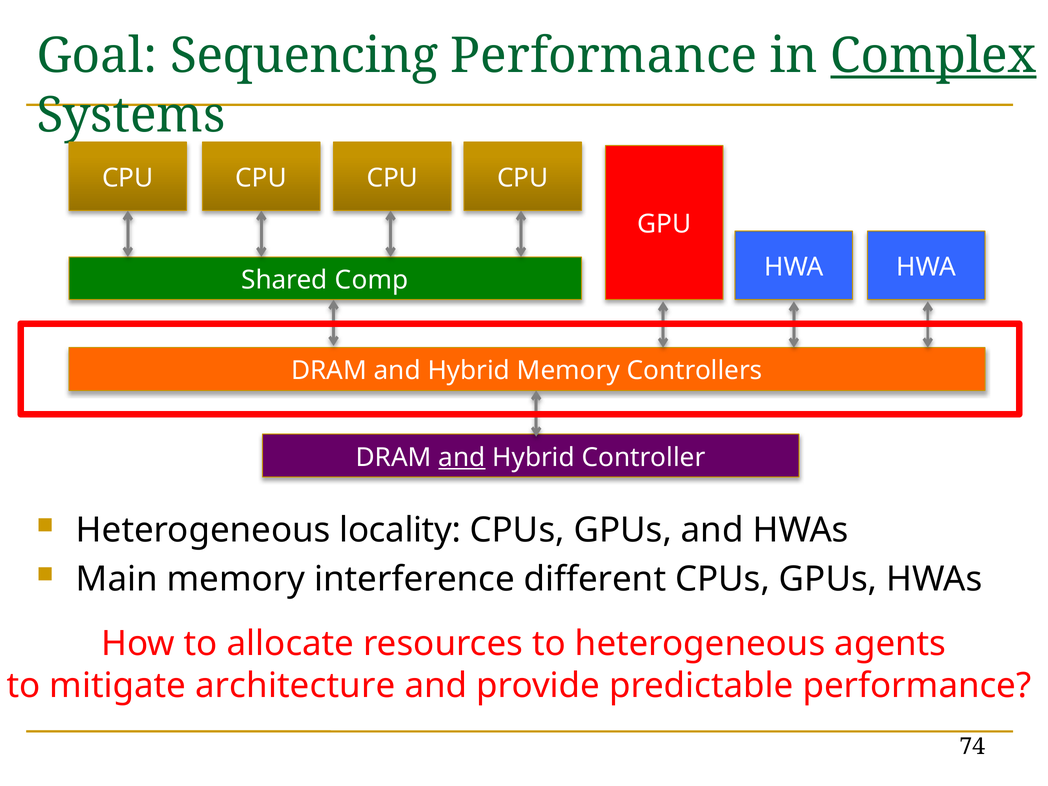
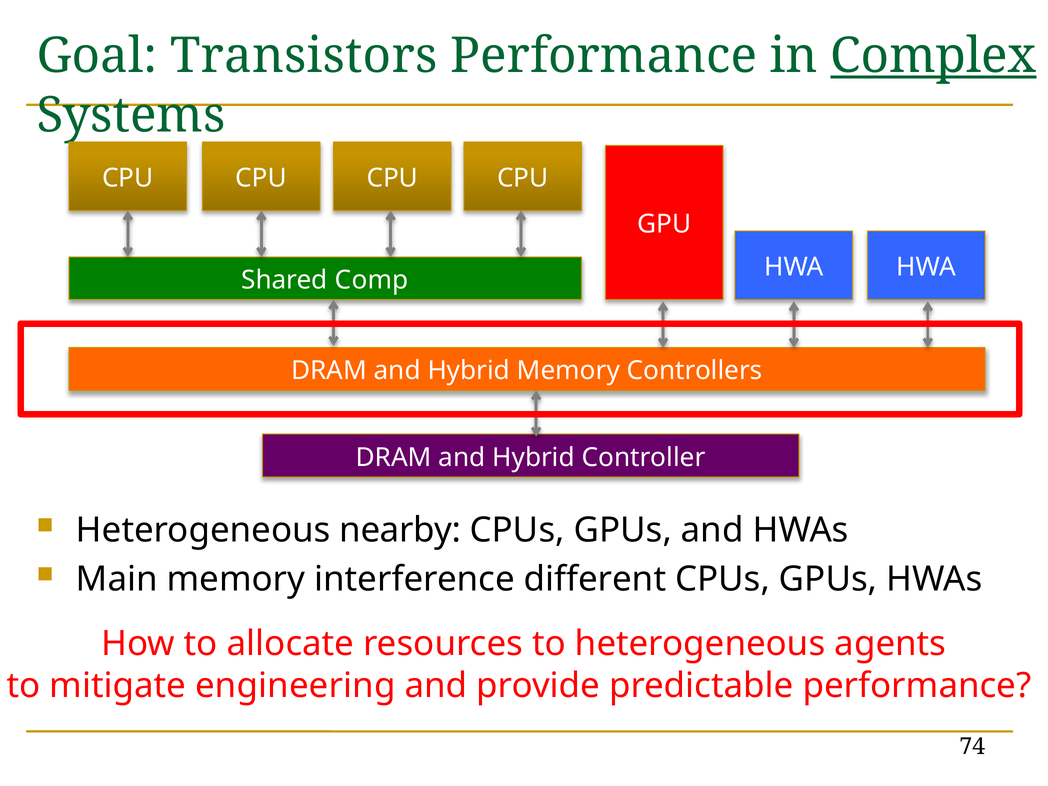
Sequencing: Sequencing -> Transistors
and at (462, 457) underline: present -> none
locality: locality -> nearby
architecture: architecture -> engineering
